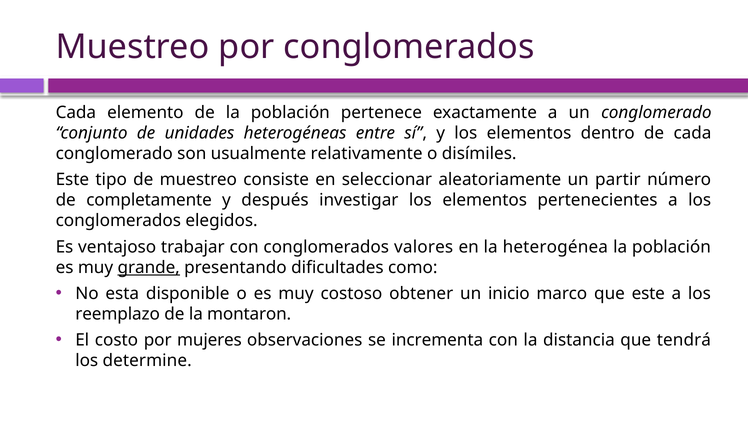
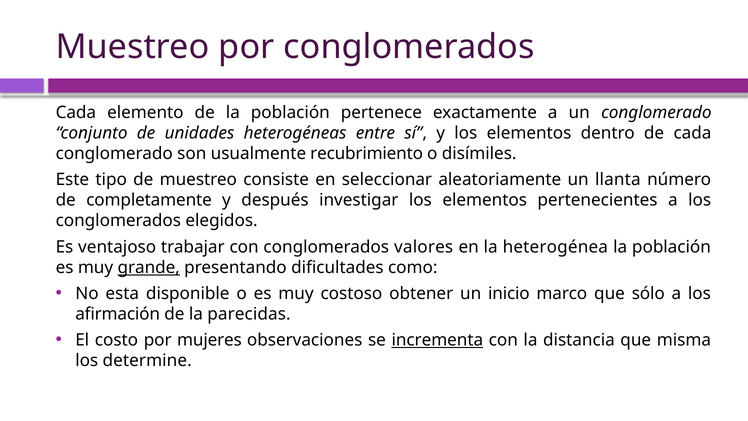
relativamente: relativamente -> recubrimiento
partir: partir -> llanta
que este: este -> sólo
reemplazo: reemplazo -> afirmación
montaron: montaron -> parecidas
incrementa underline: none -> present
tendrá: tendrá -> misma
